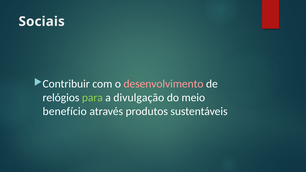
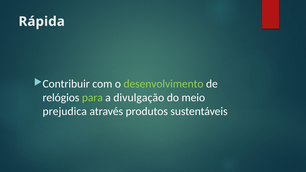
Sociais: Sociais -> Rápida
desenvolvimento colour: pink -> light green
benefício: benefício -> prejudica
